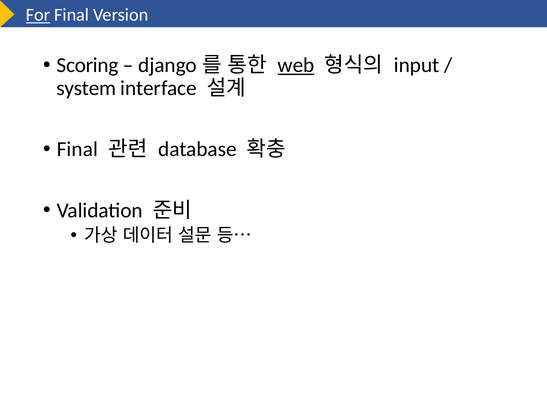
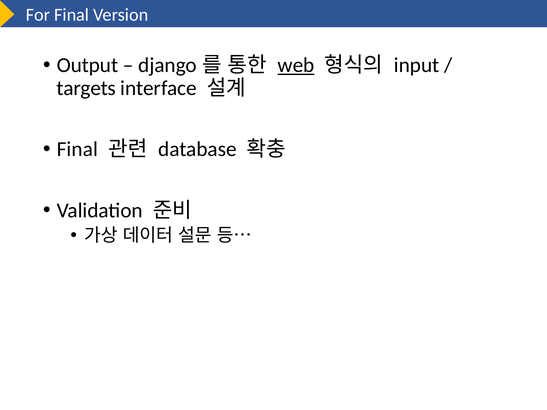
For underline: present -> none
Scoring: Scoring -> Output
system: system -> targets
